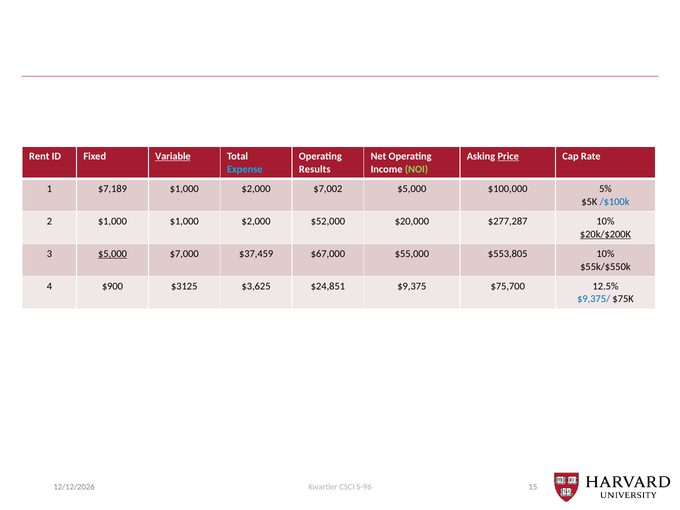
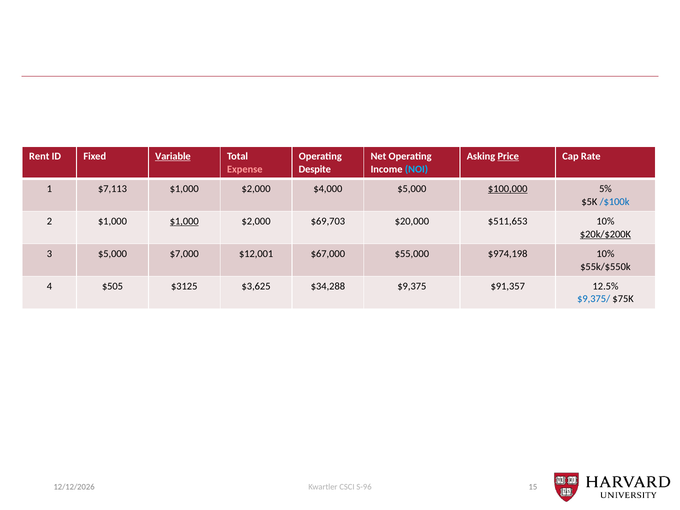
Expense colour: light blue -> pink
Results: Results -> Despite
NOI colour: light green -> light blue
$7,189: $7,189 -> $7,113
$7,002: $7,002 -> $4,000
$100,000 underline: none -> present
$1,000 at (184, 221) underline: none -> present
$52,000: $52,000 -> $69,703
$277,287: $277,287 -> $511,653
$5,000 at (112, 254) underline: present -> none
$37,459: $37,459 -> $12,001
$553,805: $553,805 -> $974,198
$900: $900 -> $505
$24,851: $24,851 -> $34,288
$75,700: $75,700 -> $91,357
